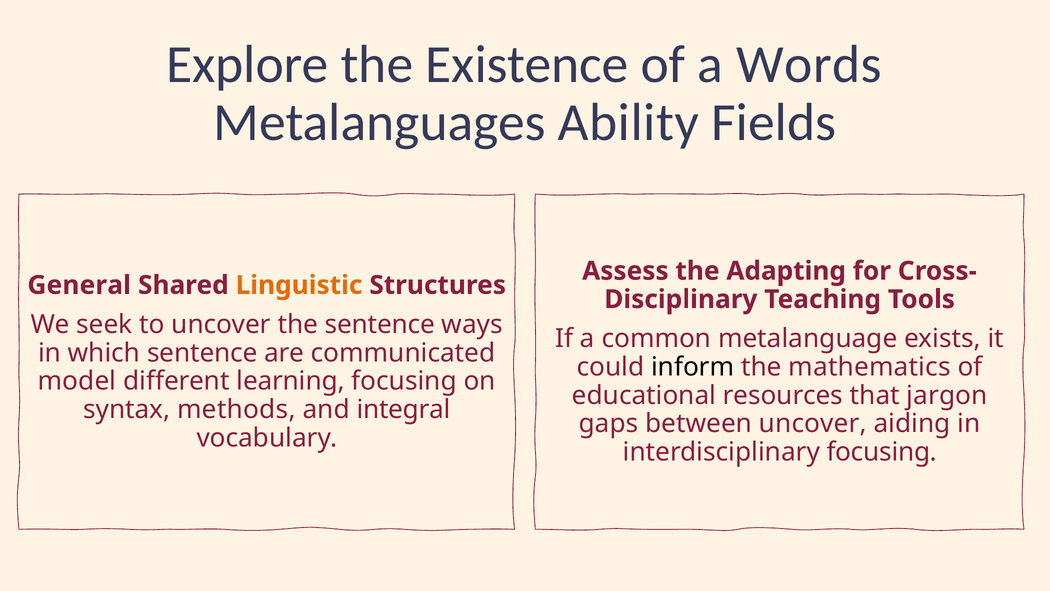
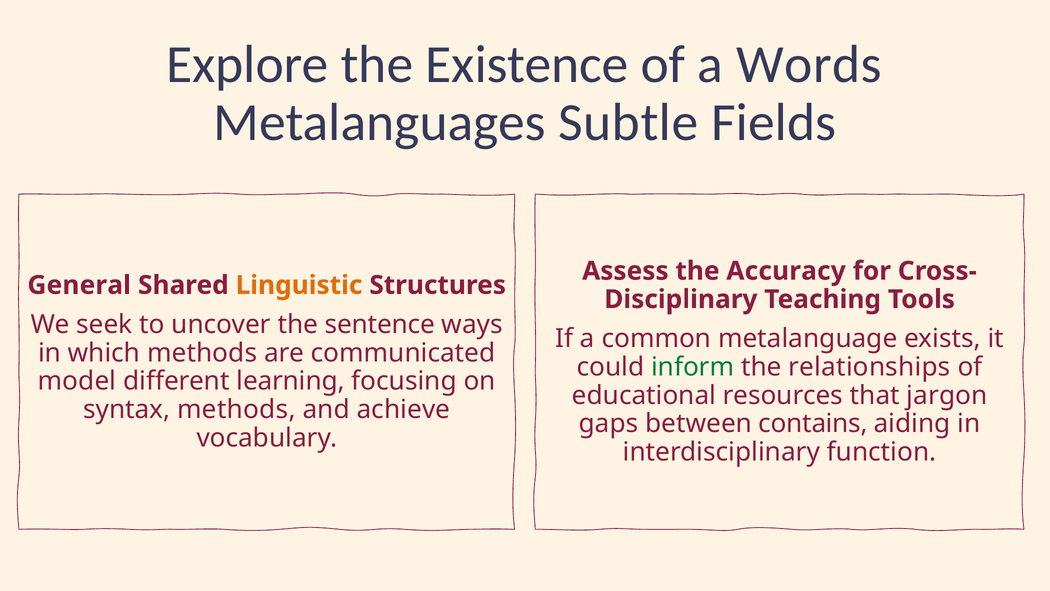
Ability: Ability -> Subtle
Adapting: Adapting -> Accuracy
which sentence: sentence -> methods
inform colour: black -> green
mathematics: mathematics -> relationships
integral: integral -> achieve
between uncover: uncover -> contains
interdisciplinary focusing: focusing -> function
